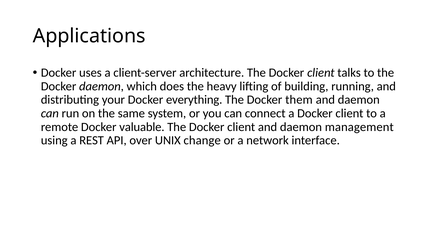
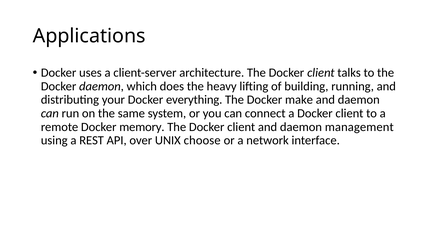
them: them -> make
valuable: valuable -> memory
change: change -> choose
